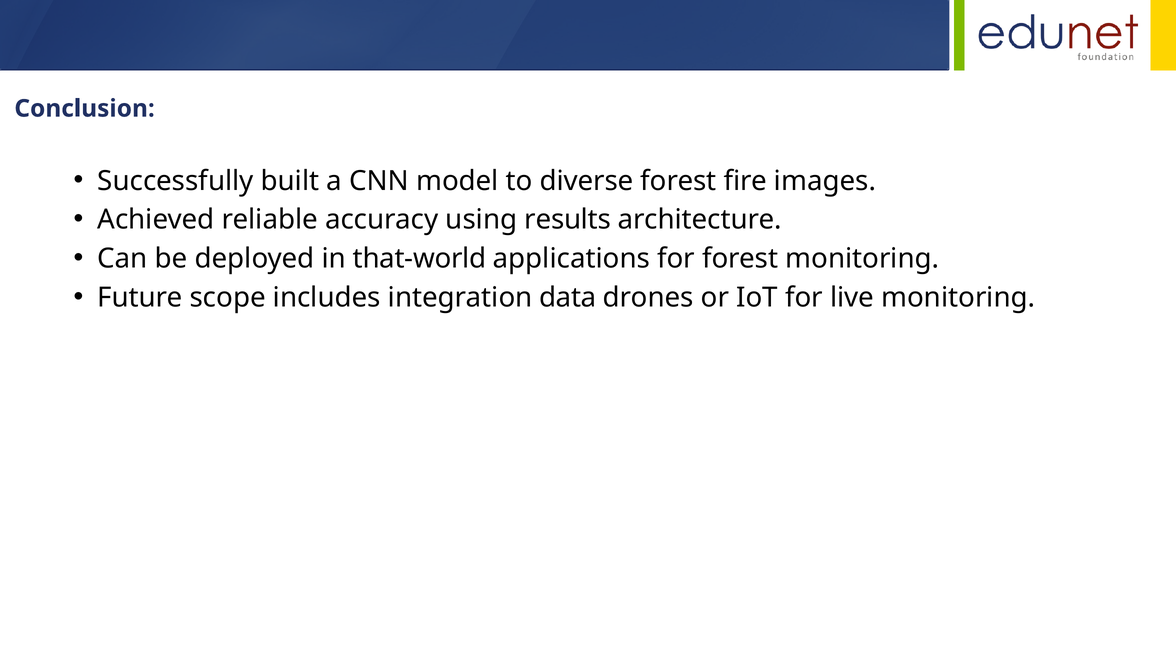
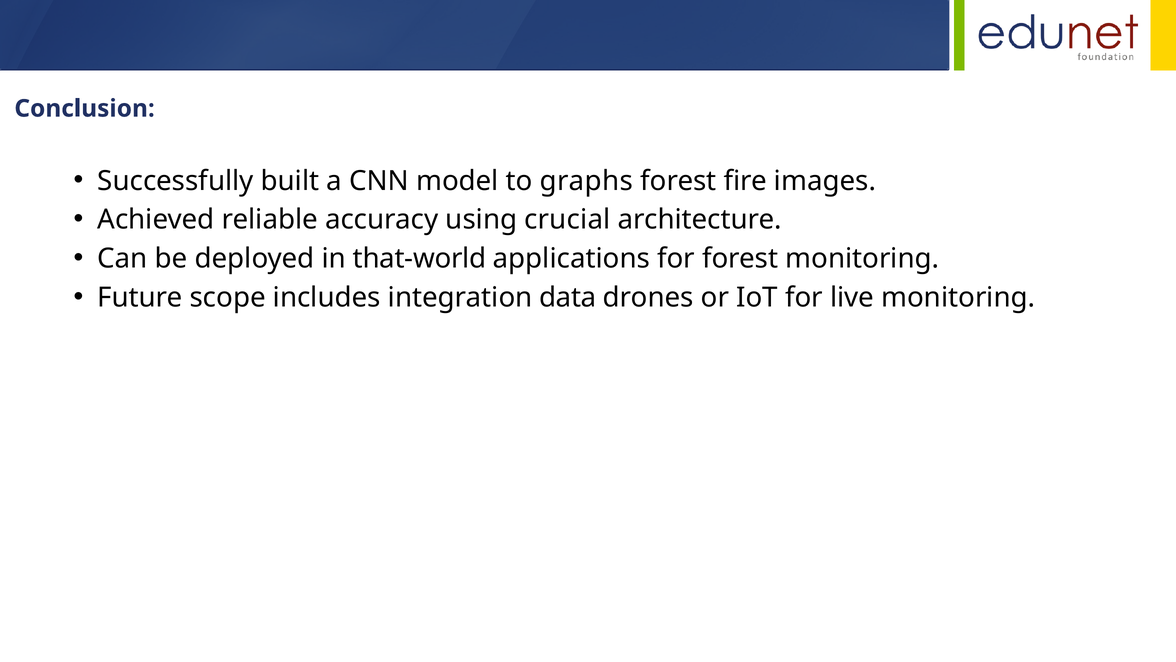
diverse: diverse -> graphs
results: results -> crucial
